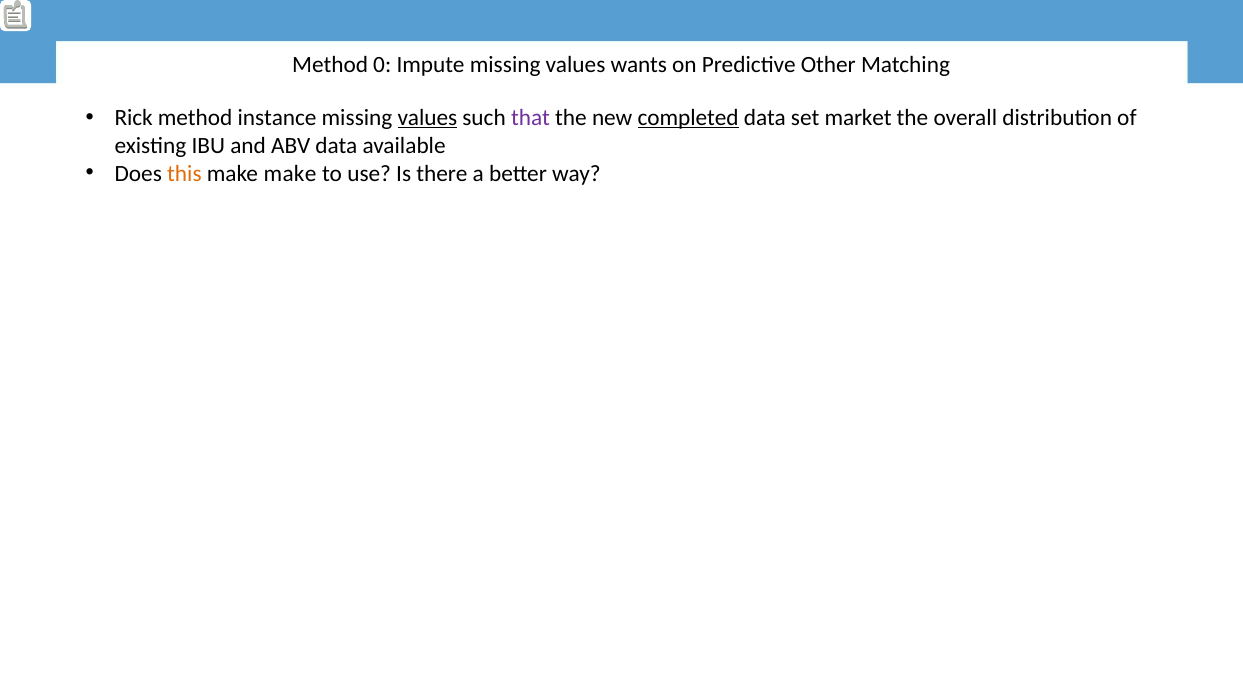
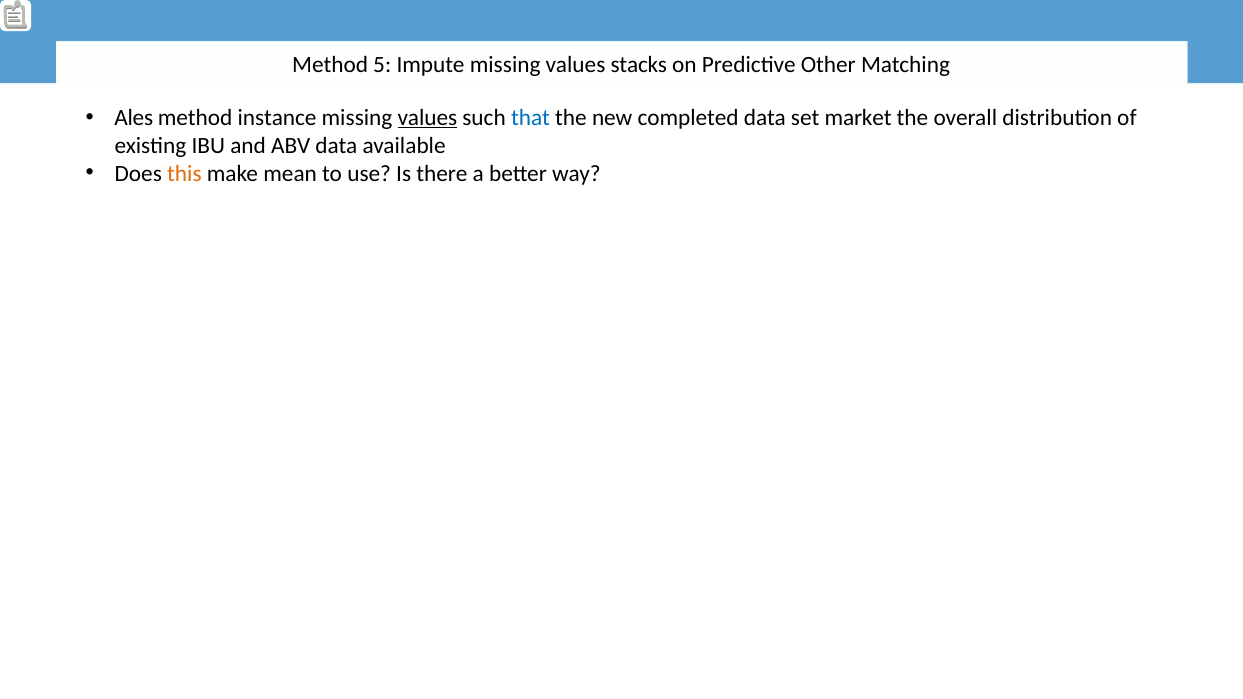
0: 0 -> 5
wants: wants -> stacks
Rick: Rick -> Ales
that colour: purple -> blue
completed underline: present -> none
make make: make -> mean
